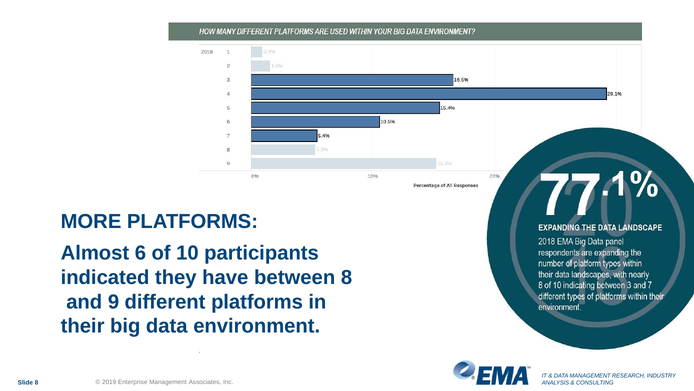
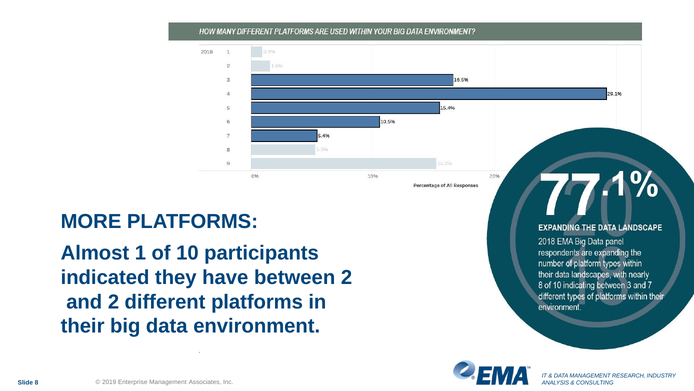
6: 6 -> 1
between 8: 8 -> 2
and 9: 9 -> 2
